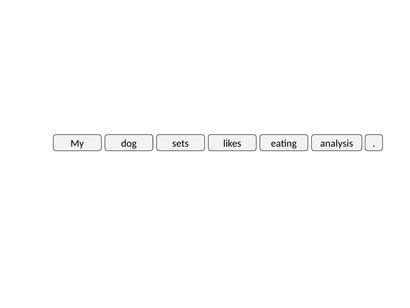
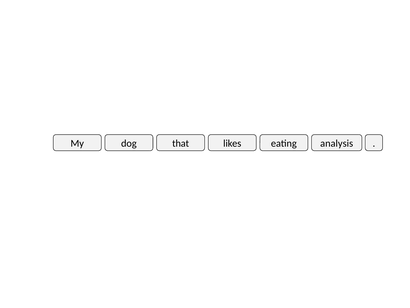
sets: sets -> that
